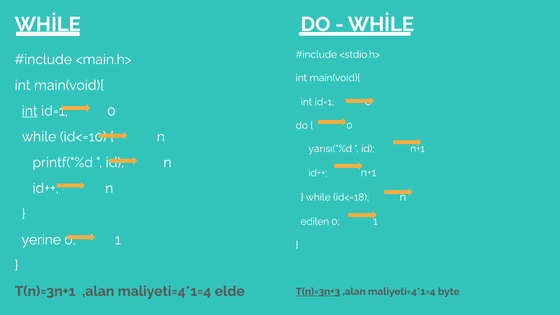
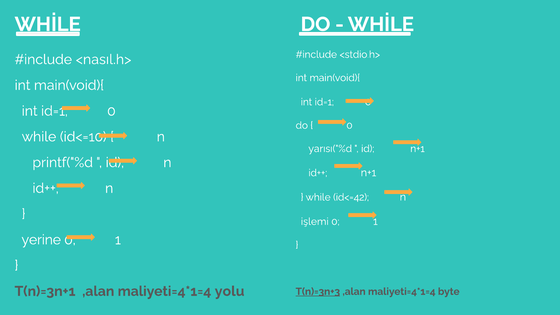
<main.h>: <main.h> -> <nasıl.h>
int at (30, 111) underline: present -> none
id<=18: id<=18 -> id<=42
edilen: edilen -> işlemi
elde: elde -> yolu
